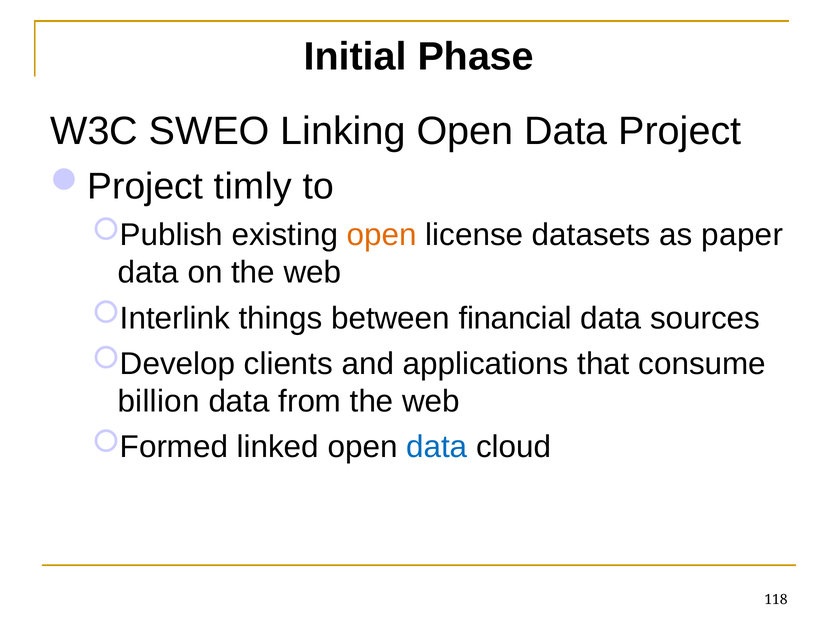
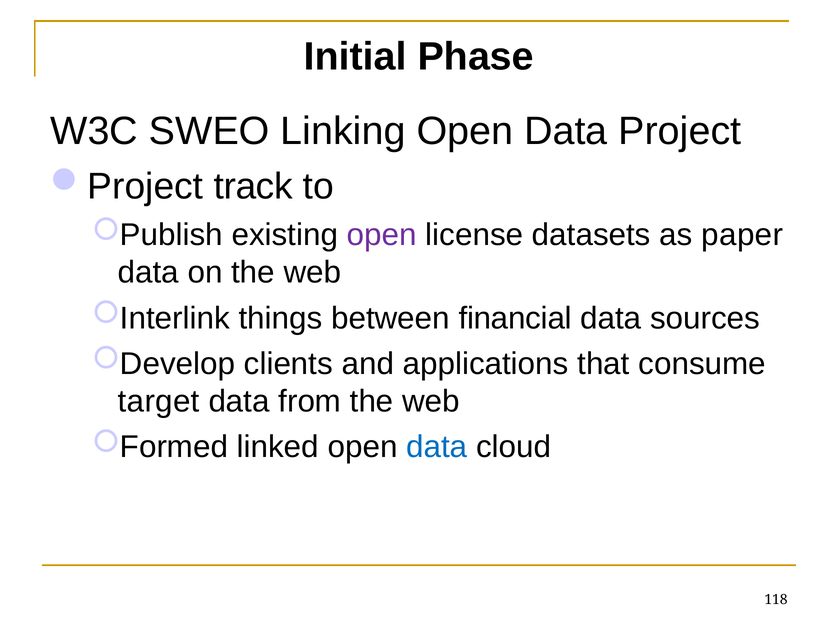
timly: timly -> track
open at (382, 235) colour: orange -> purple
billion: billion -> target
